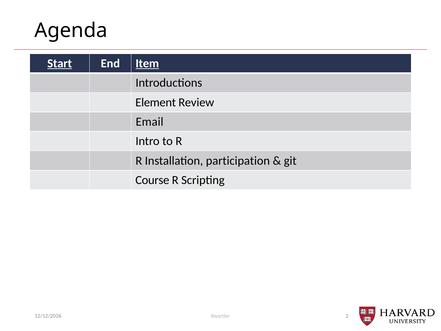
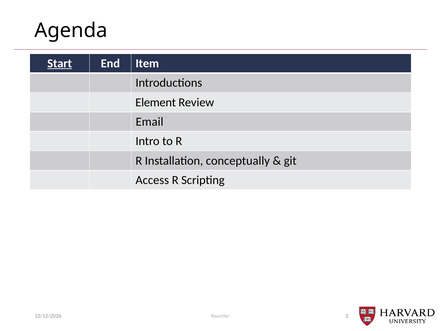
Item underline: present -> none
participation: participation -> conceptually
Course: Course -> Access
